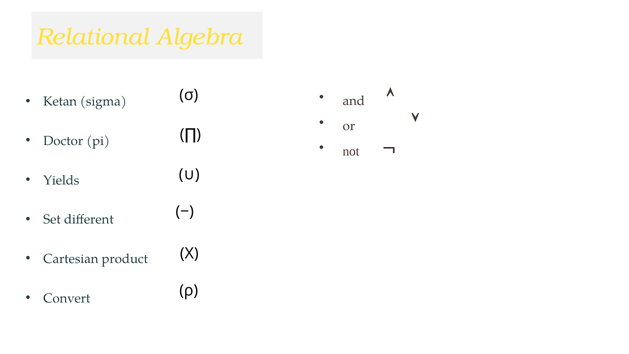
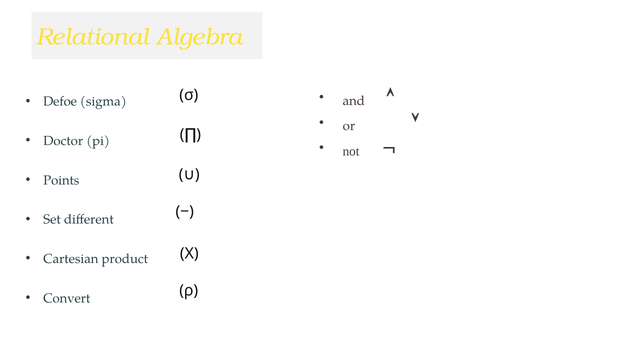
Ketan: Ketan -> Defoe
Yields: Yields -> Points
